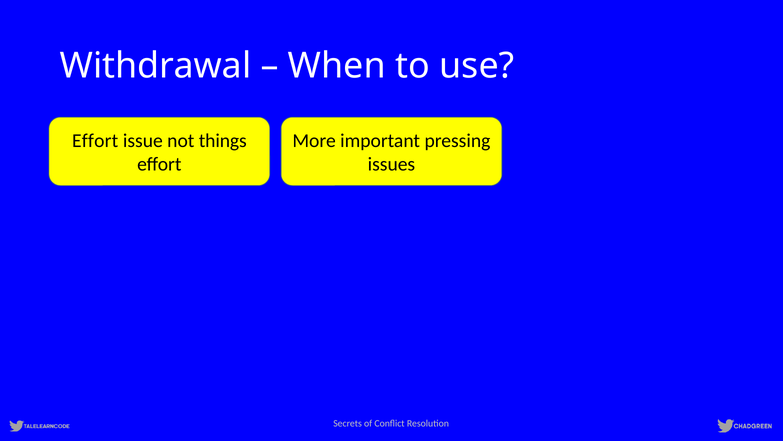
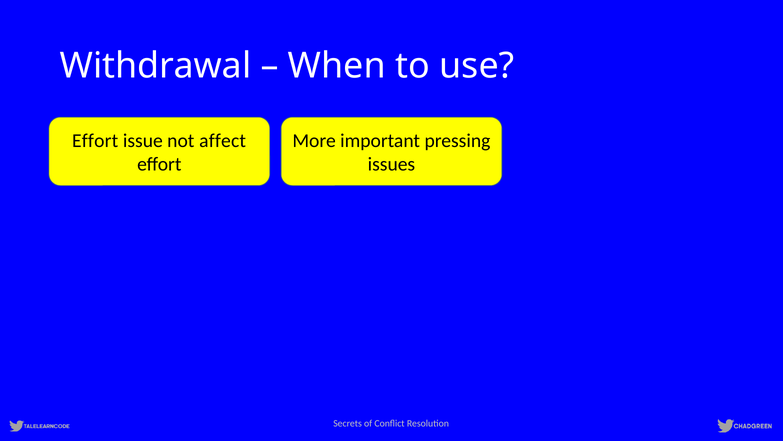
things: things -> affect
